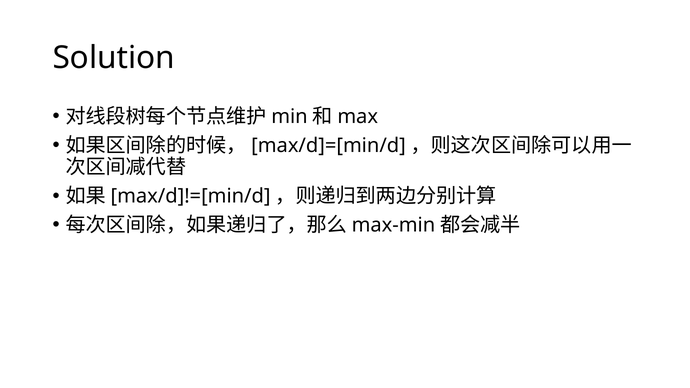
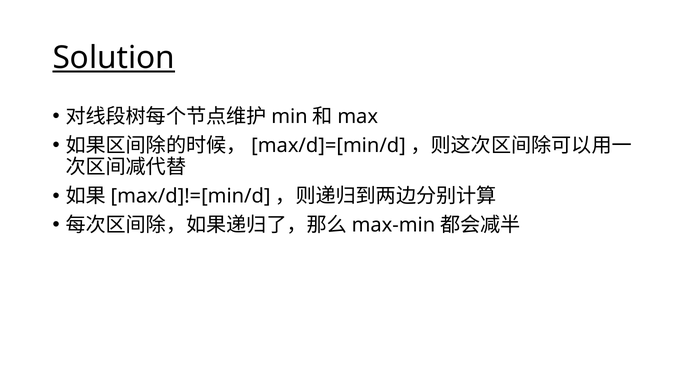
Solution underline: none -> present
